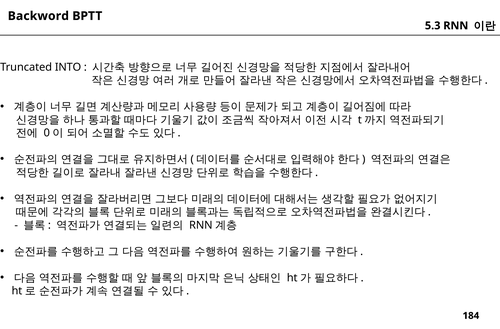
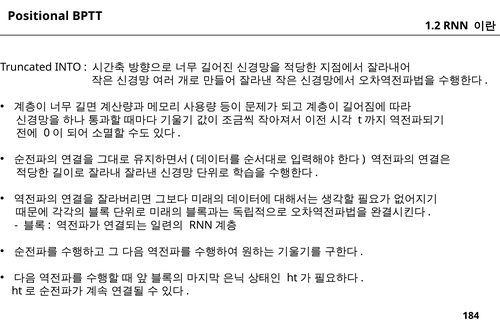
Backword: Backword -> Positional
5.3: 5.3 -> 1.2
